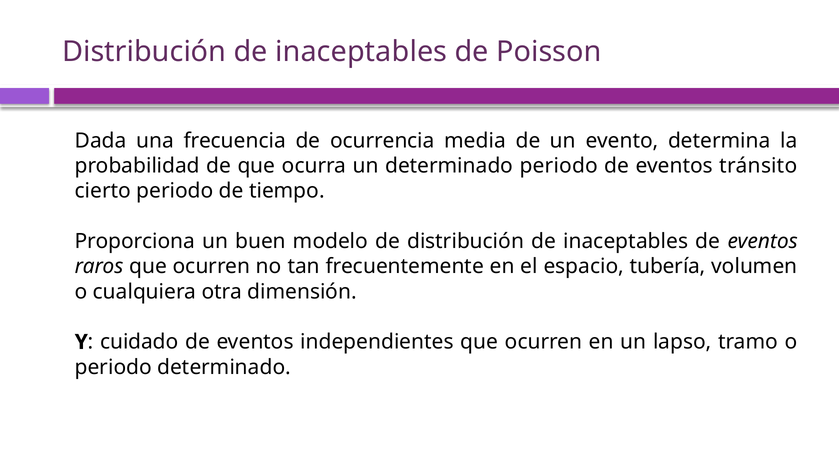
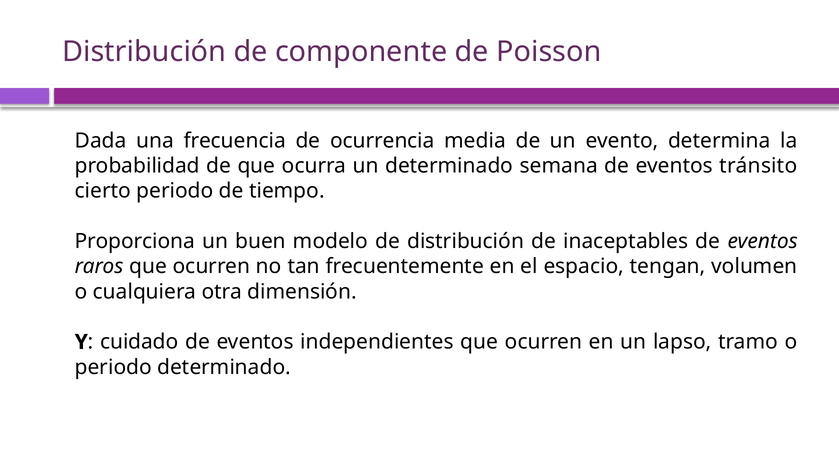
inaceptables at (361, 52): inaceptables -> componente
determinado periodo: periodo -> semana
tubería: tubería -> tengan
